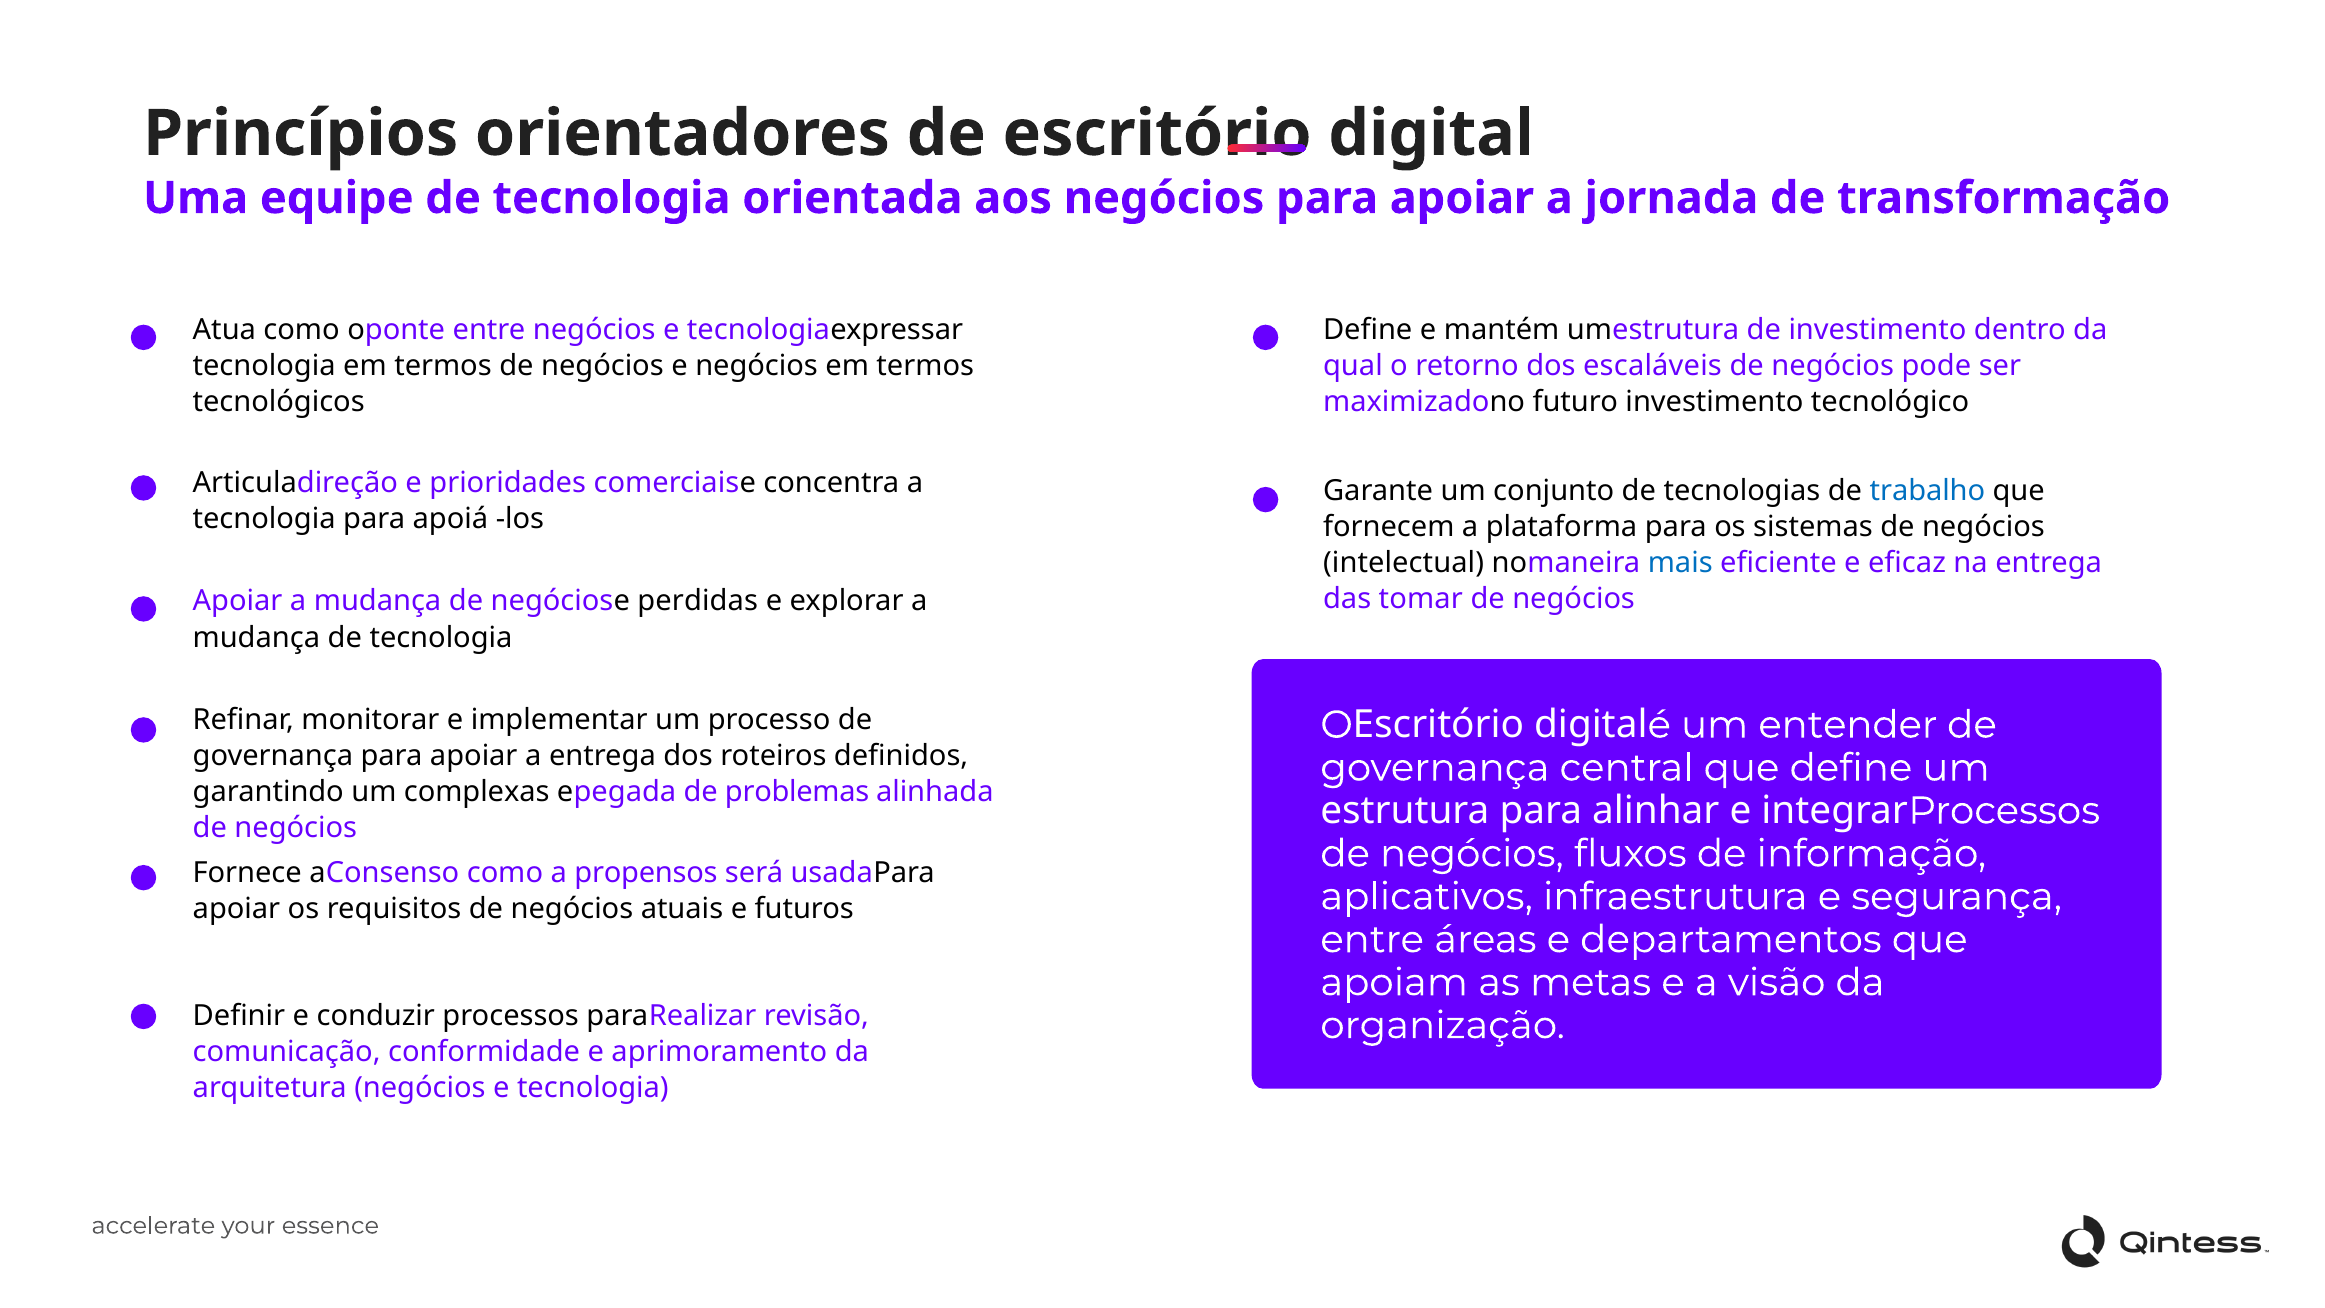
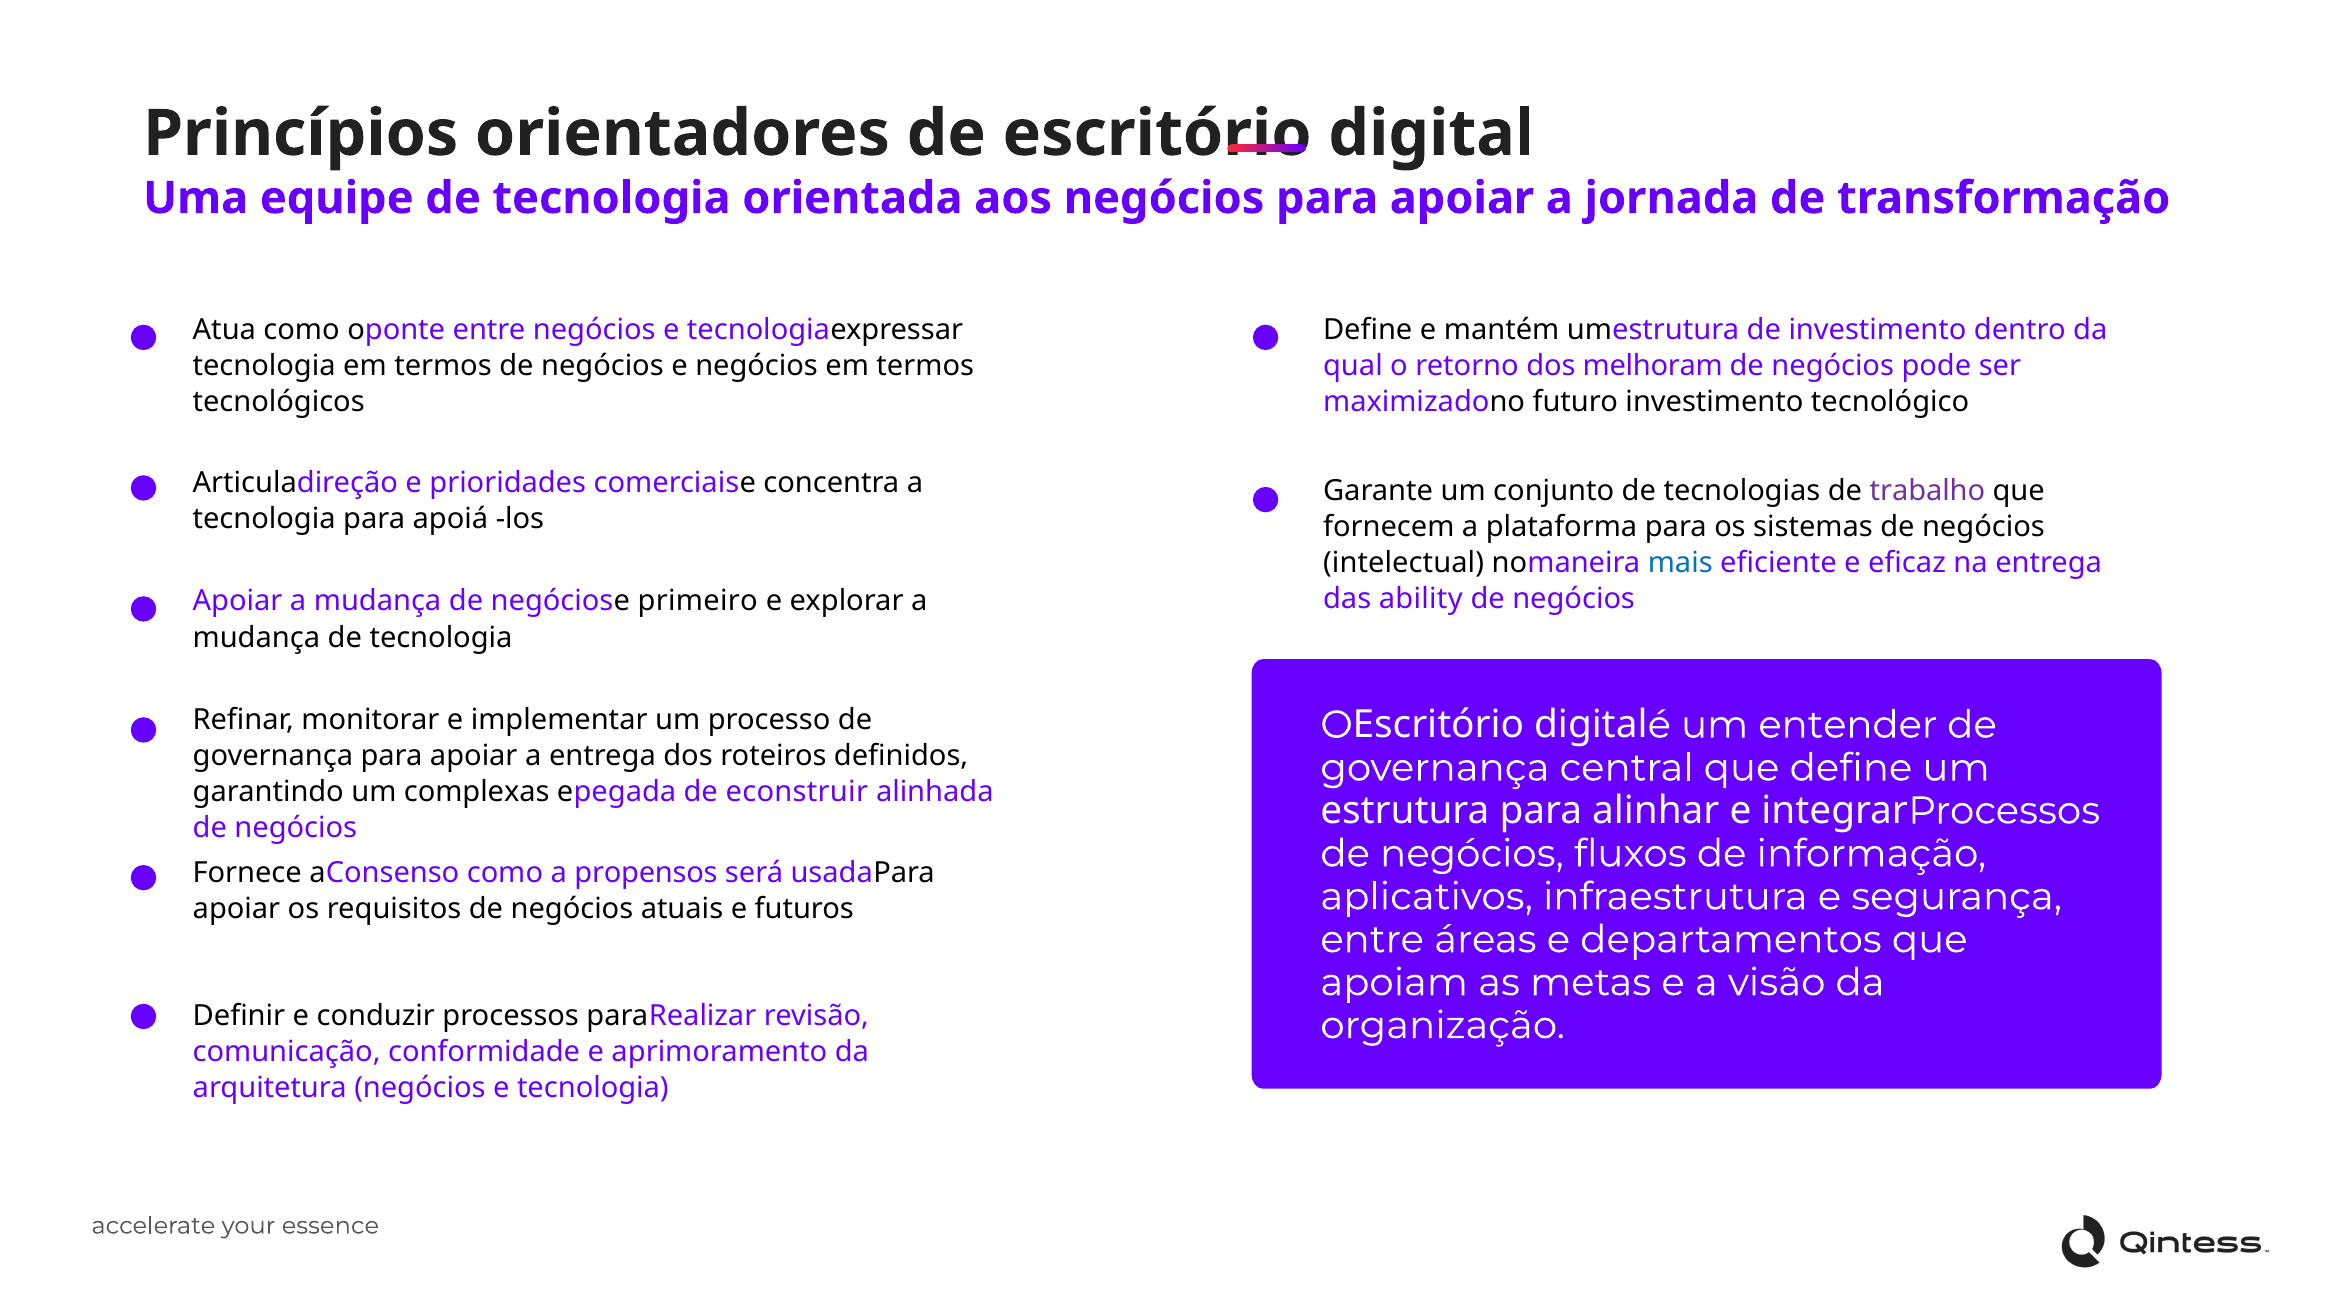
escaláveis: escaláveis -> melhoram
trabalho colour: blue -> purple
tomar: tomar -> ability
perdidas: perdidas -> primeiro
problemas: problemas -> econstruir
